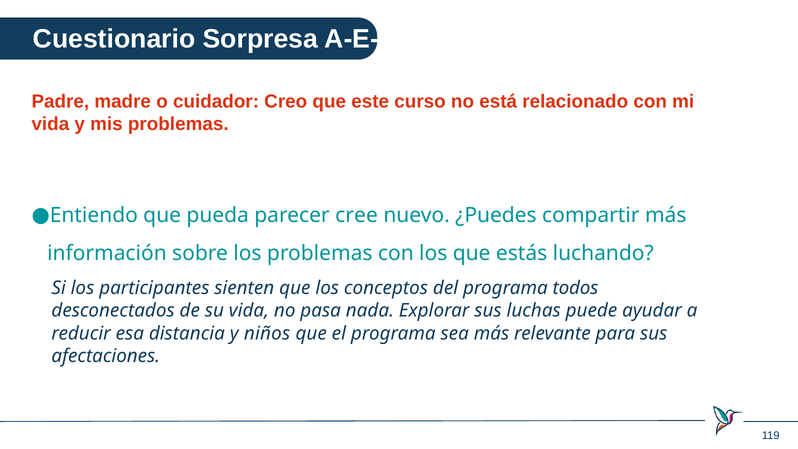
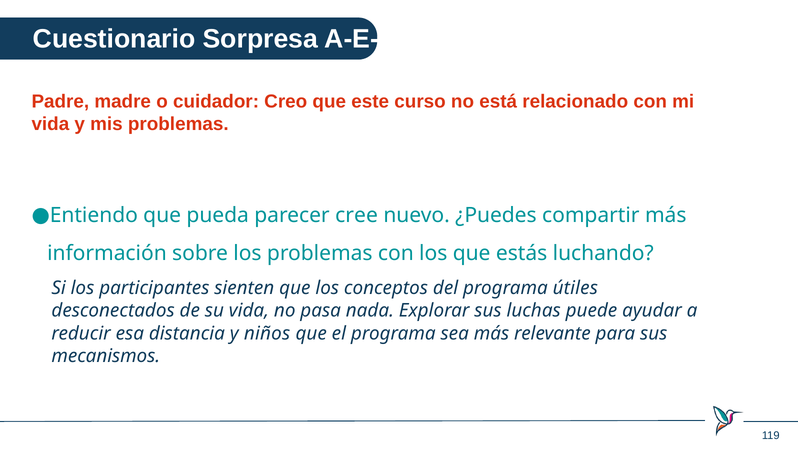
todos: todos -> útiles
afectaciones: afectaciones -> mecanismos
